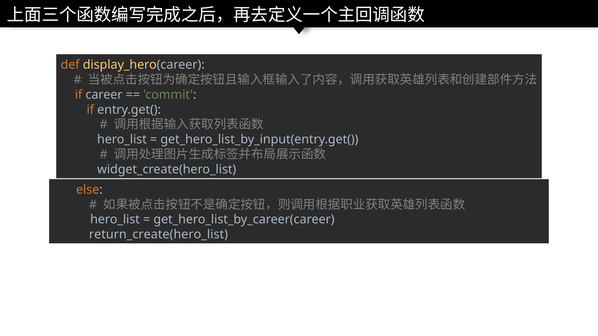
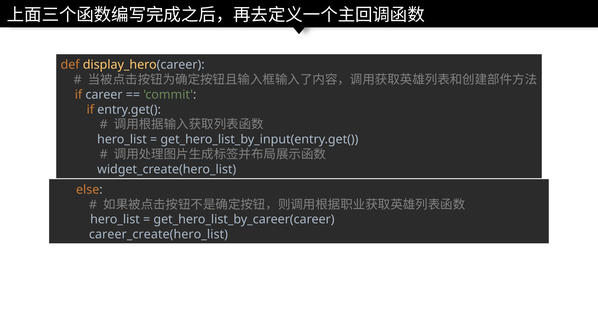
return_create(hero_list: return_create(hero_list -> career_create(hero_list
